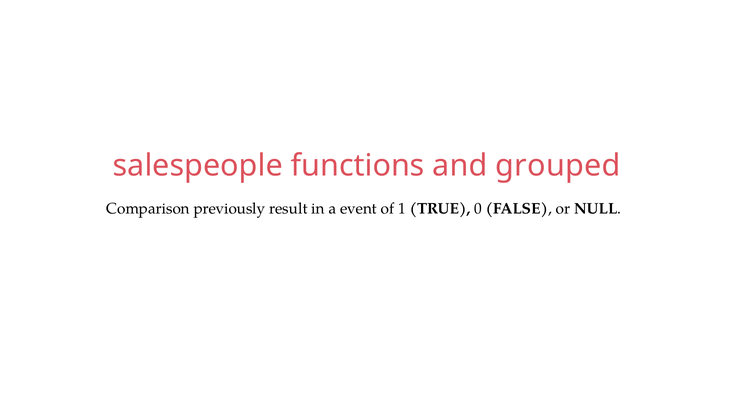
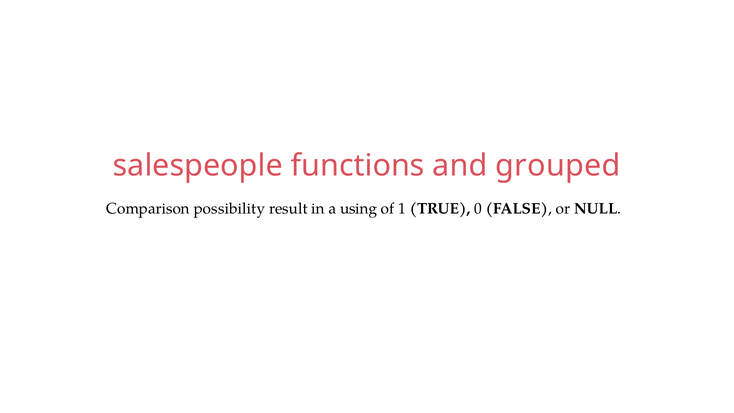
previously: previously -> possibility
event: event -> using
